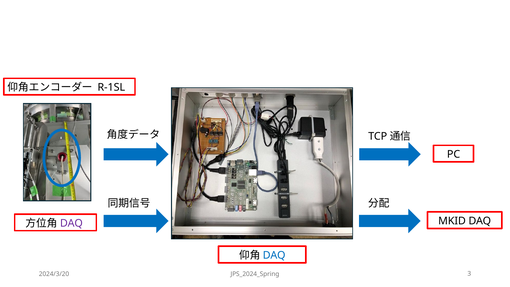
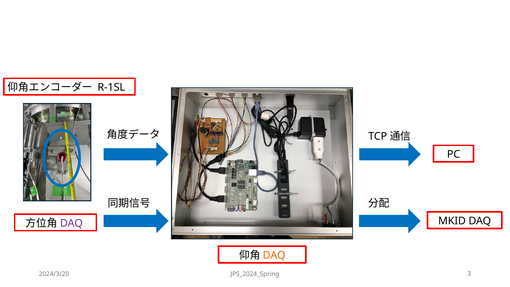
DAQ at (274, 255) colour: blue -> orange
